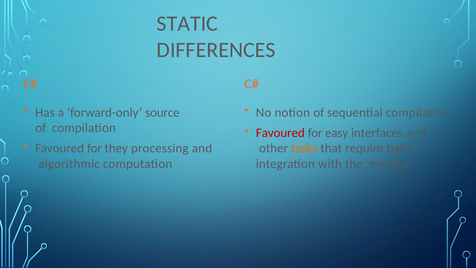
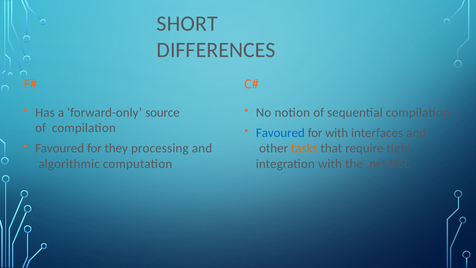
STATIC: STATIC -> SHORT
Favoured at (280, 133) colour: red -> blue
for easy: easy -> with
